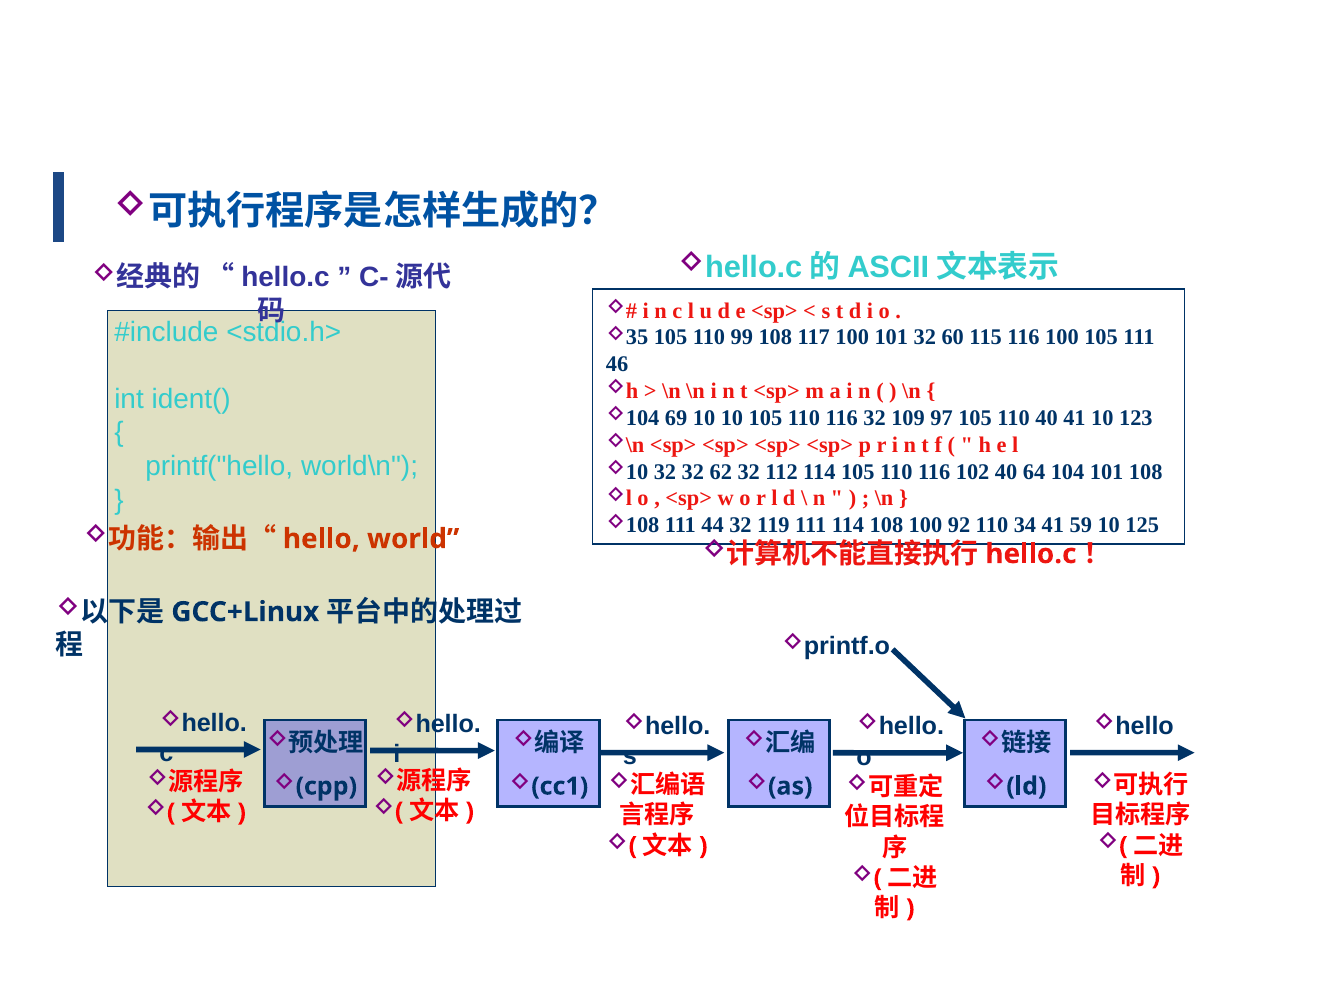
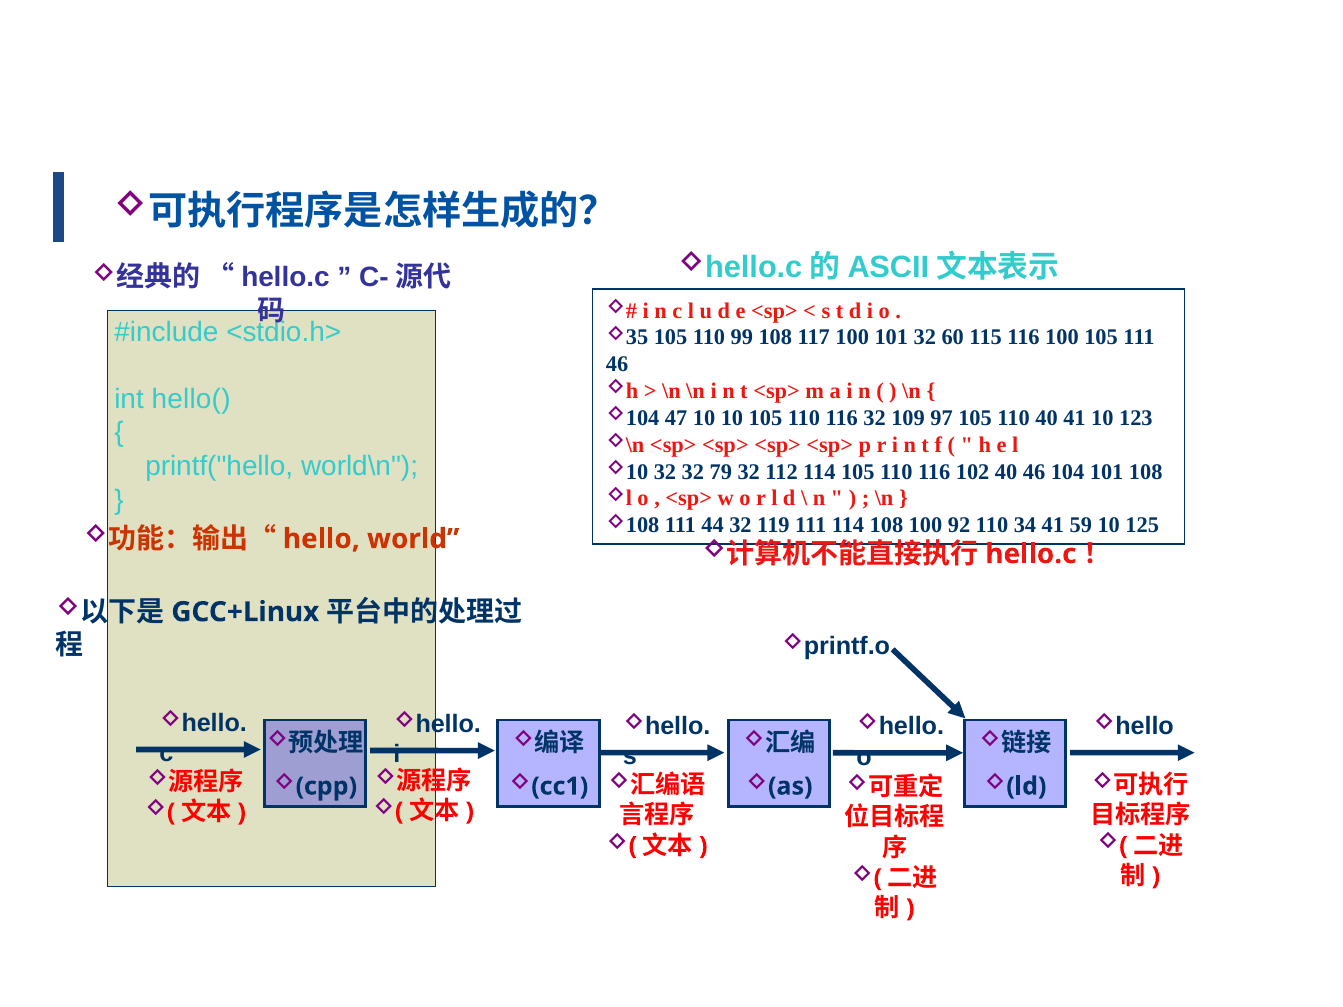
ident(: ident( -> hello(
69: 69 -> 47
62: 62 -> 79
40 64: 64 -> 46
